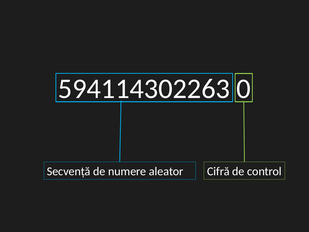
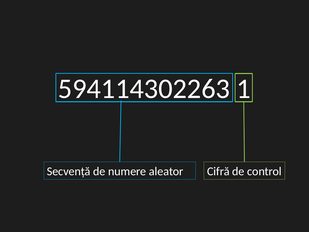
0: 0 -> 1
